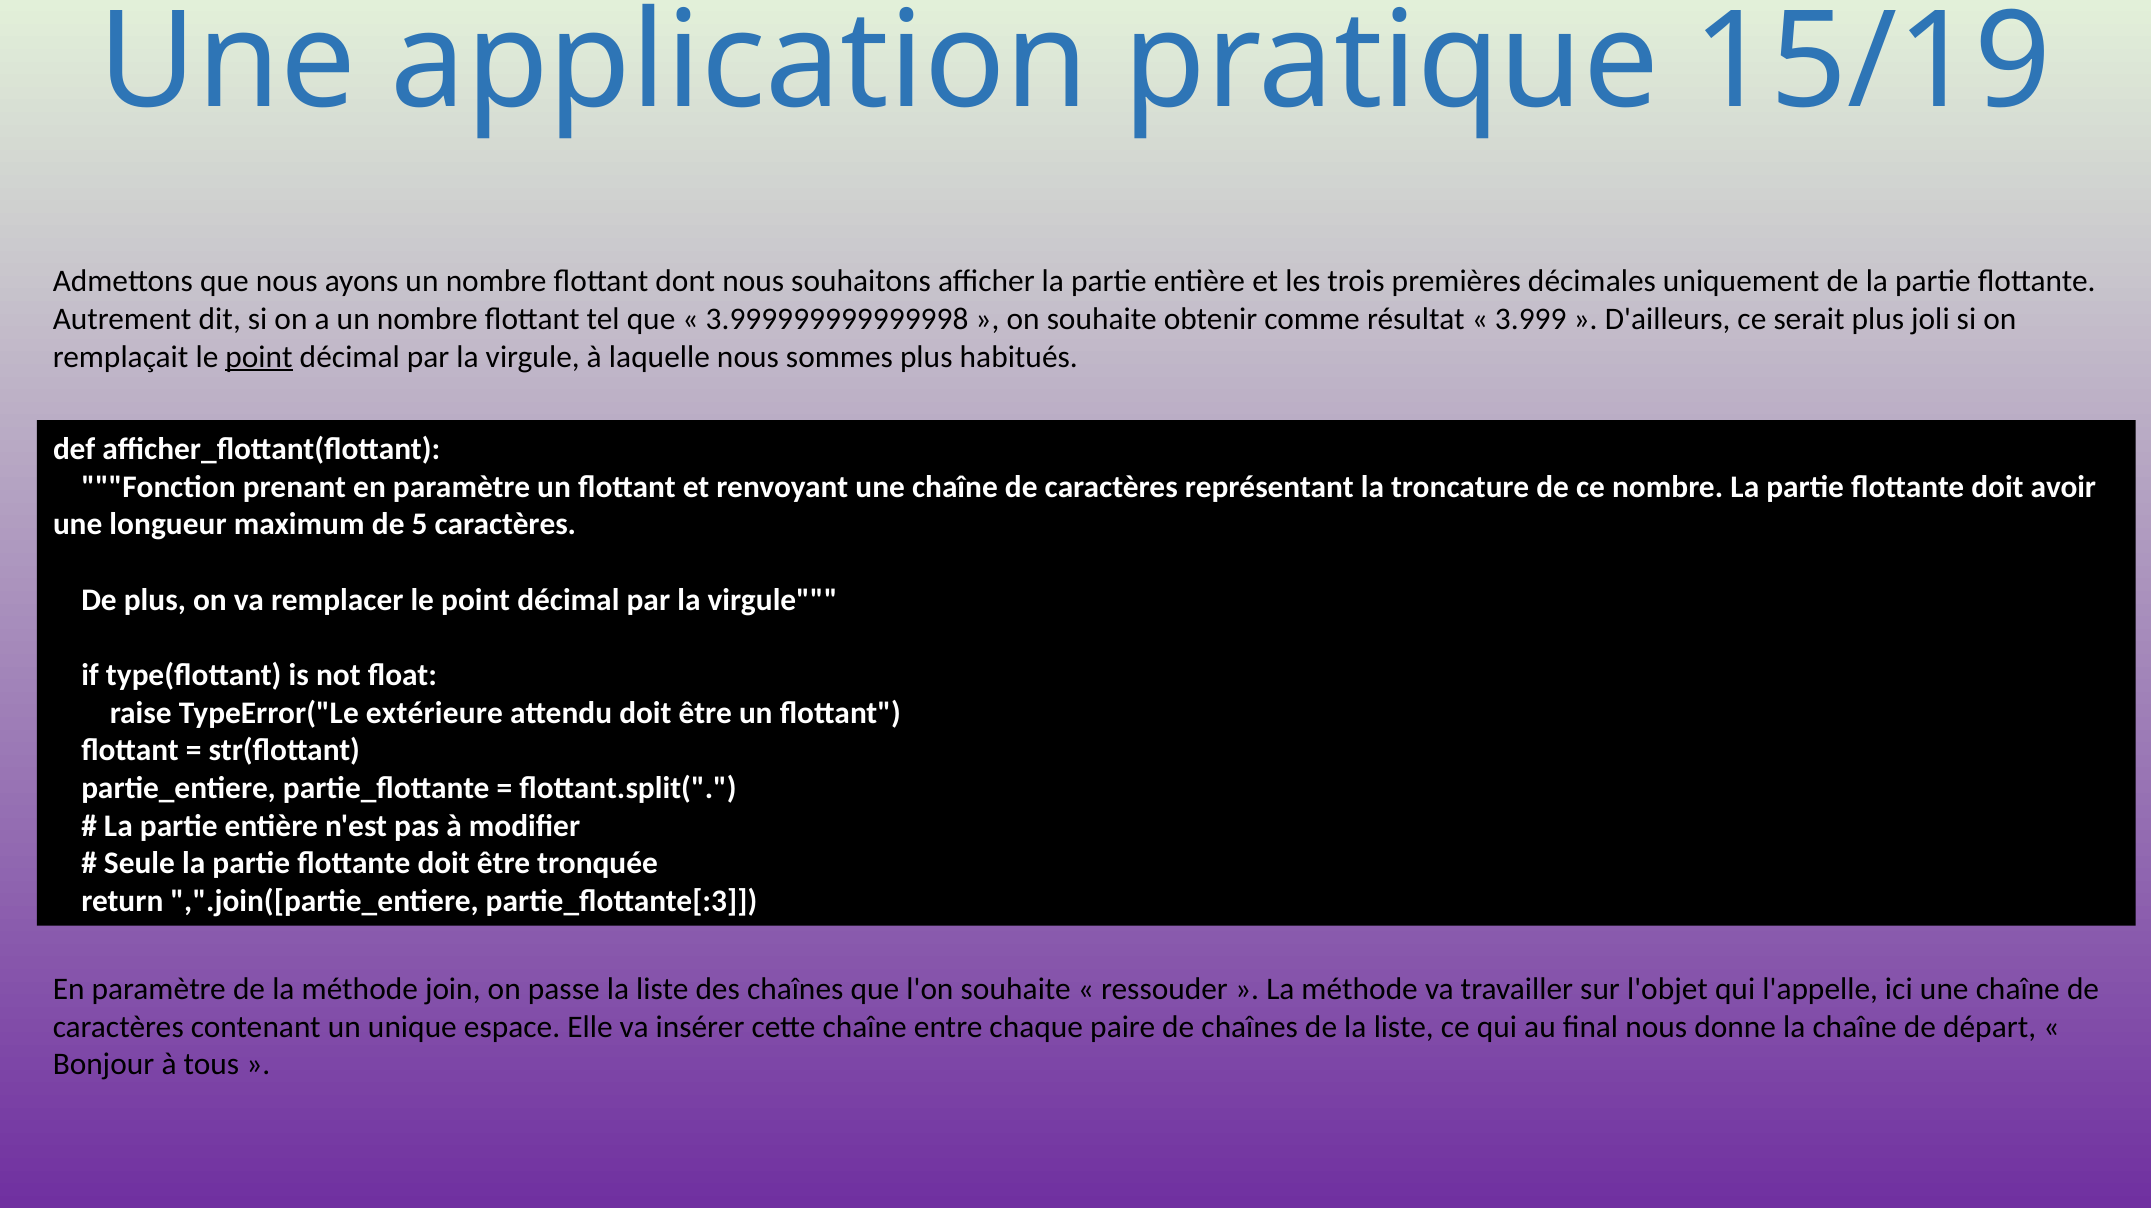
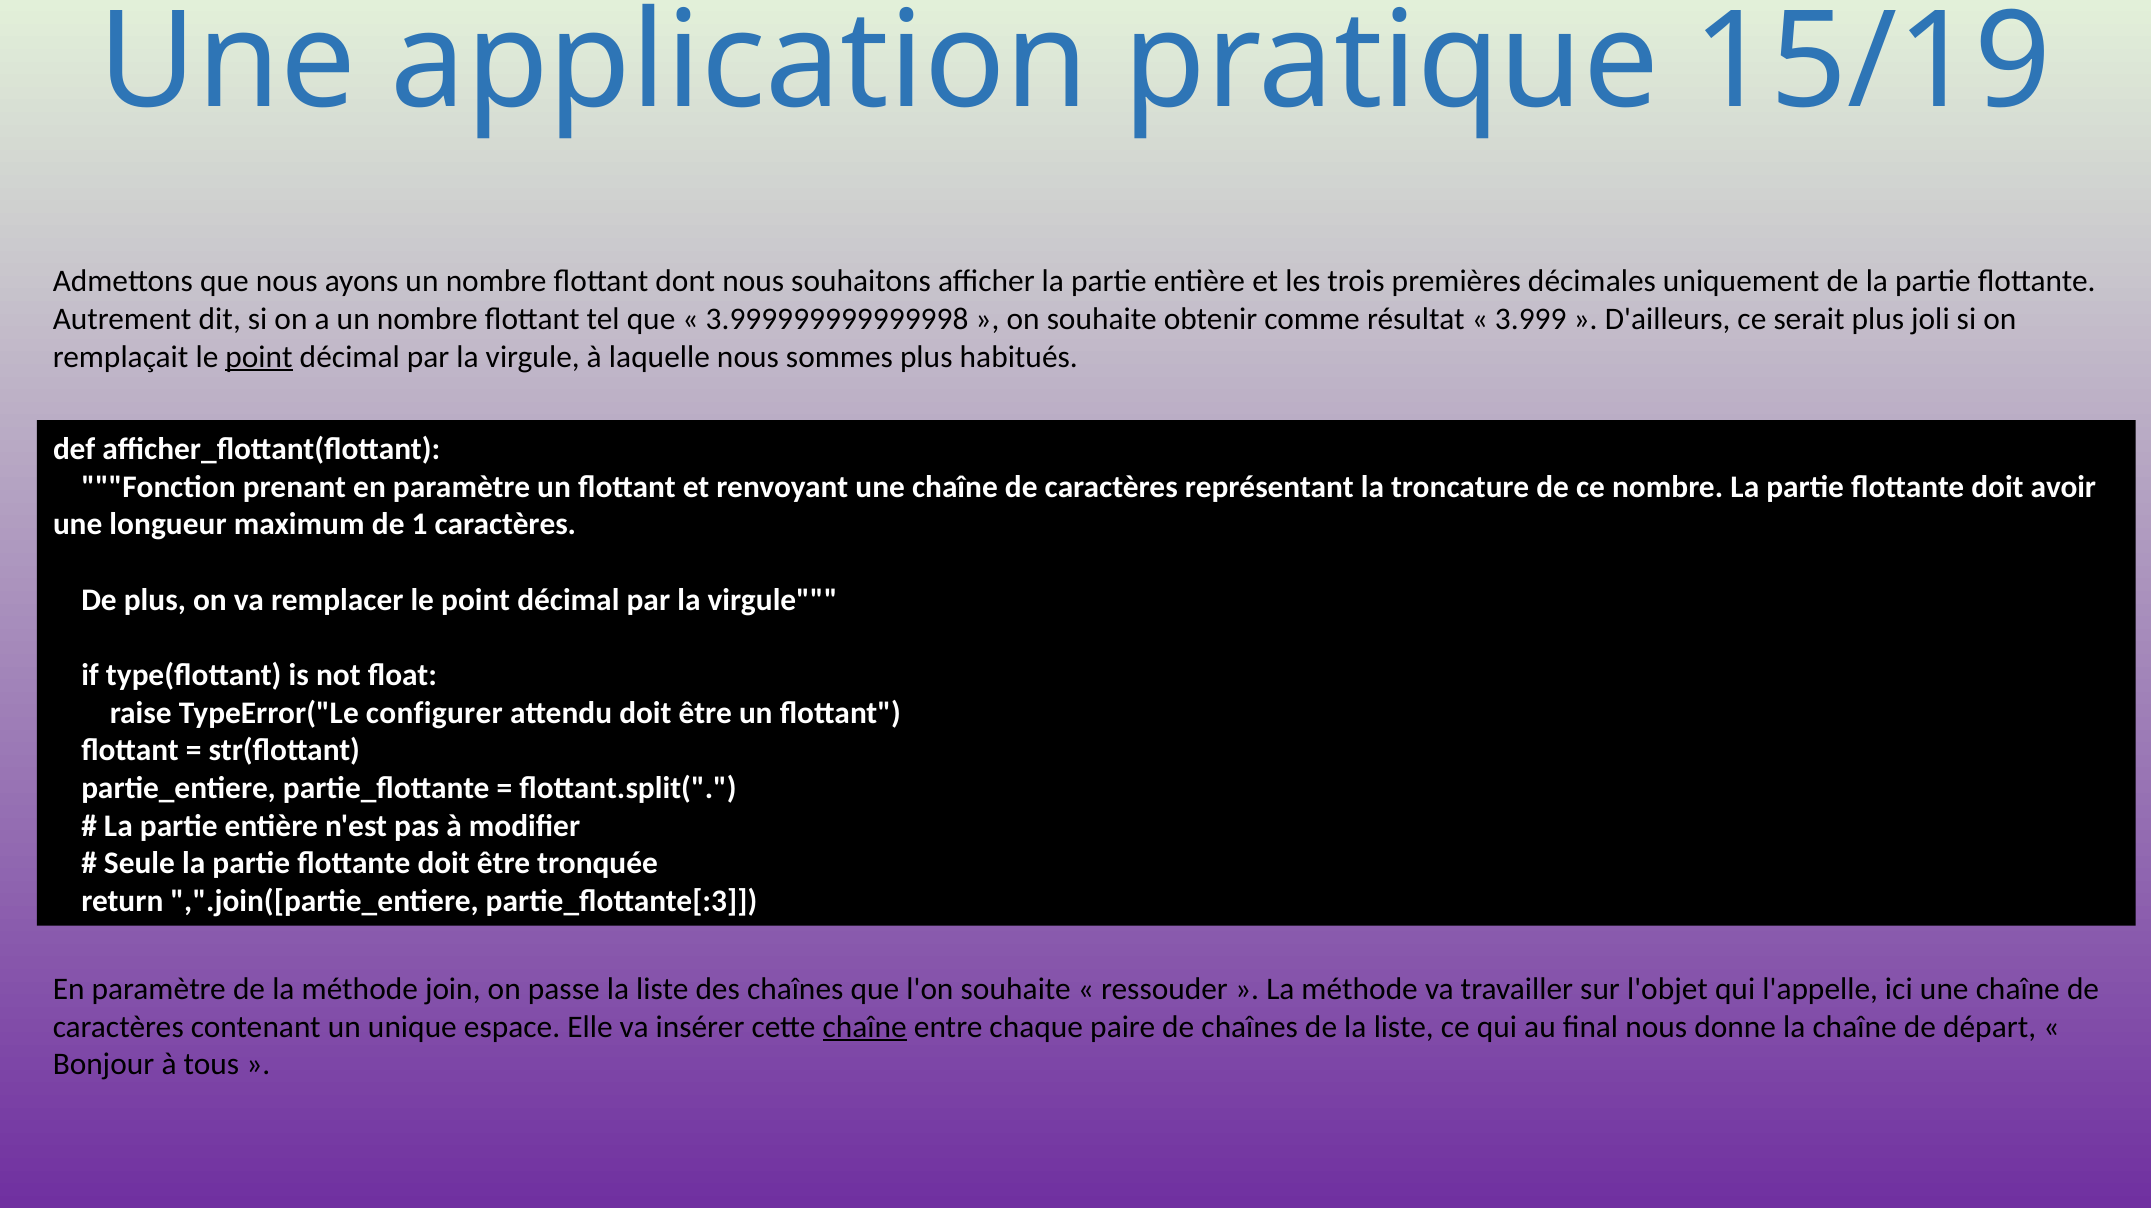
5: 5 -> 1
extérieure: extérieure -> configurer
chaîne at (865, 1027) underline: none -> present
